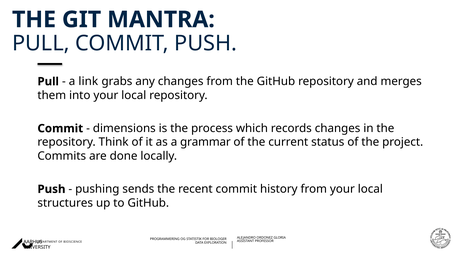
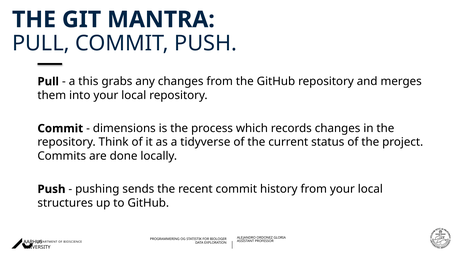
link: link -> this
grammar: grammar -> tidyverse
